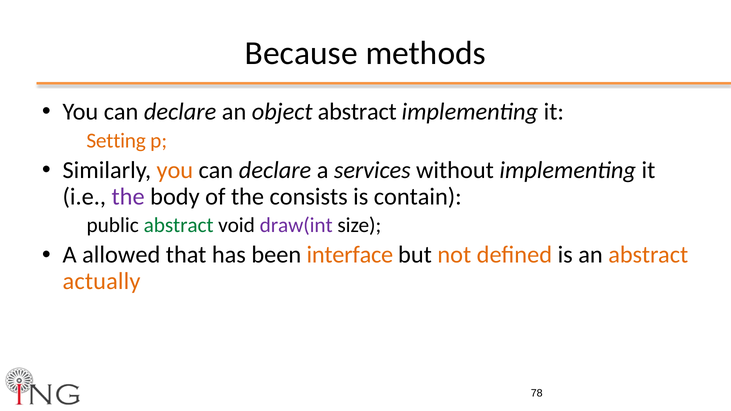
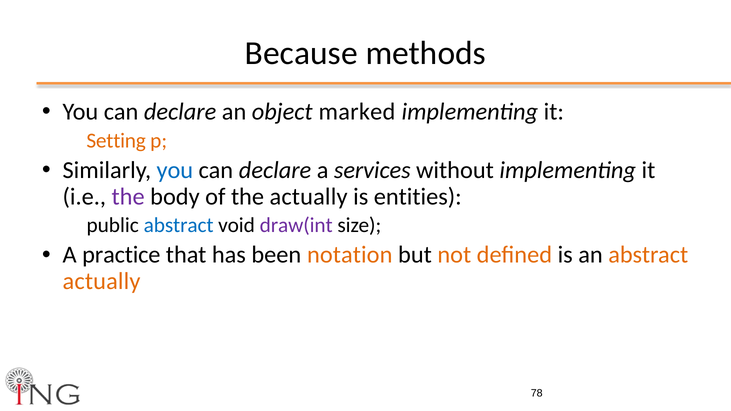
object abstract: abstract -> marked
you at (175, 170) colour: orange -> blue
the consists: consists -> actually
contain: contain -> entities
abstract at (179, 226) colour: green -> blue
allowed: allowed -> practice
interface: interface -> notation
